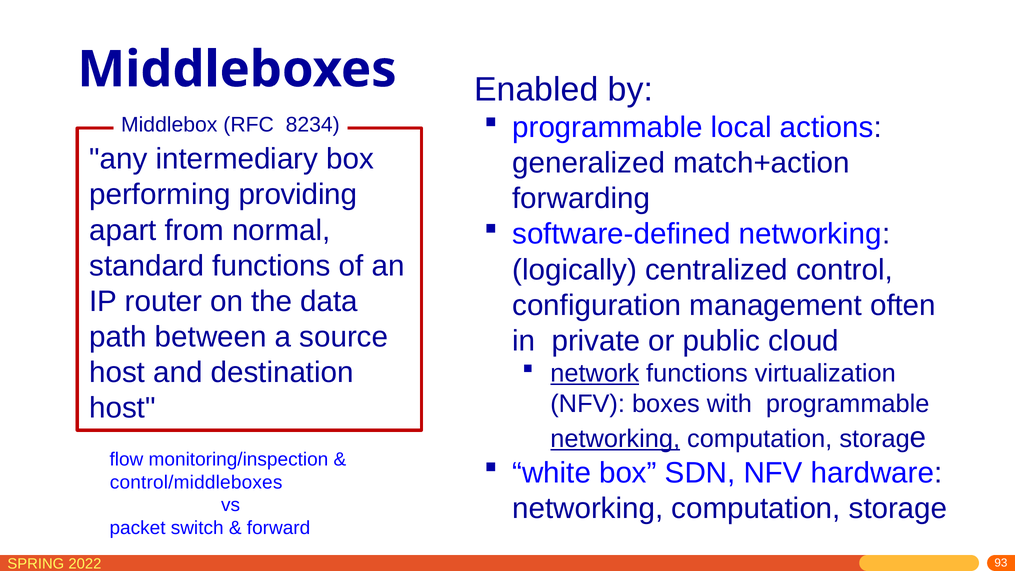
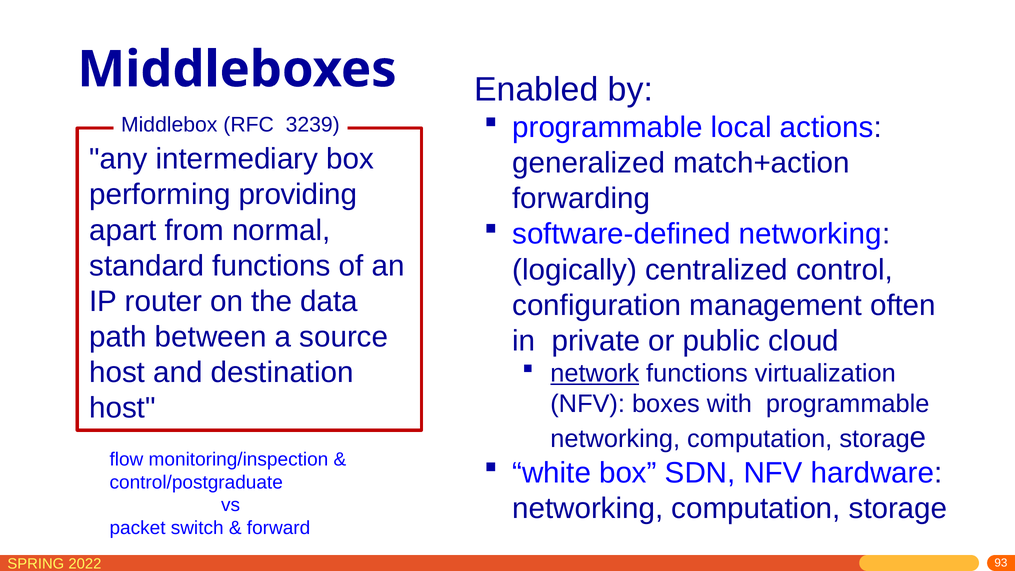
8234: 8234 -> 3239
networking at (615, 439) underline: present -> none
control/middleboxes: control/middleboxes -> control/postgraduate
